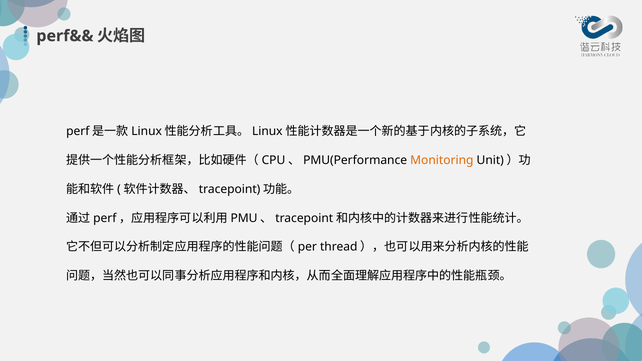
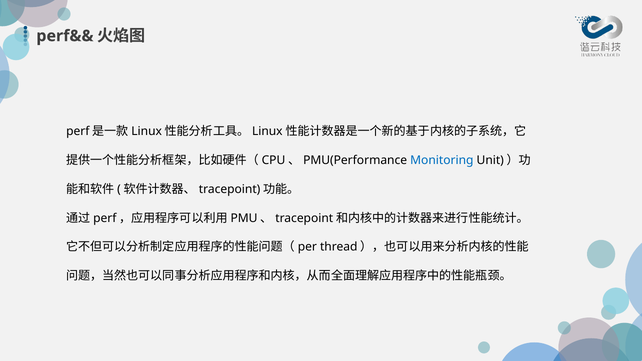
Monitoring colour: orange -> blue
